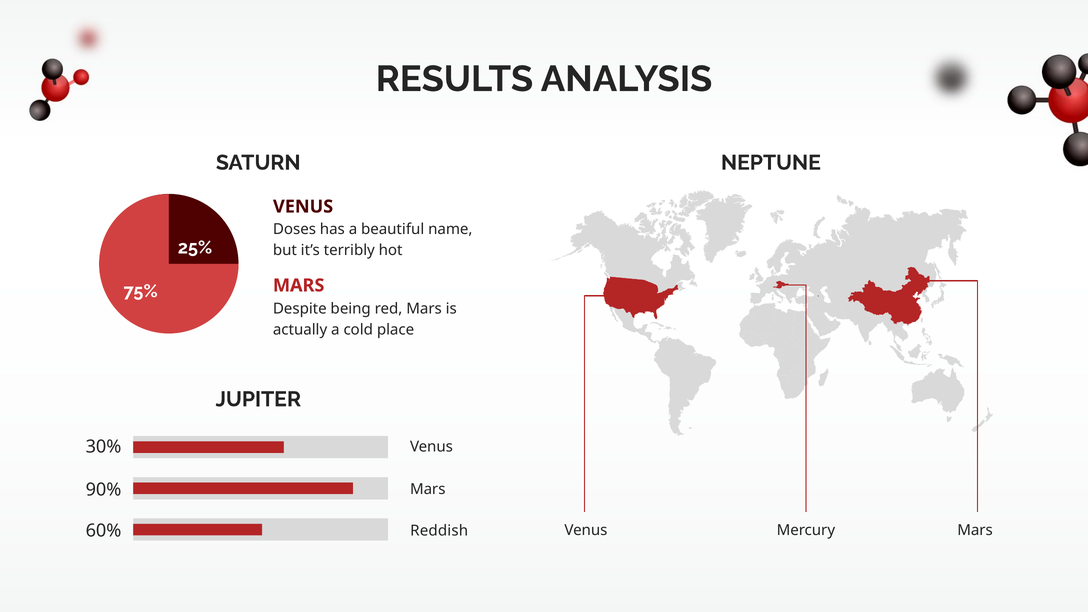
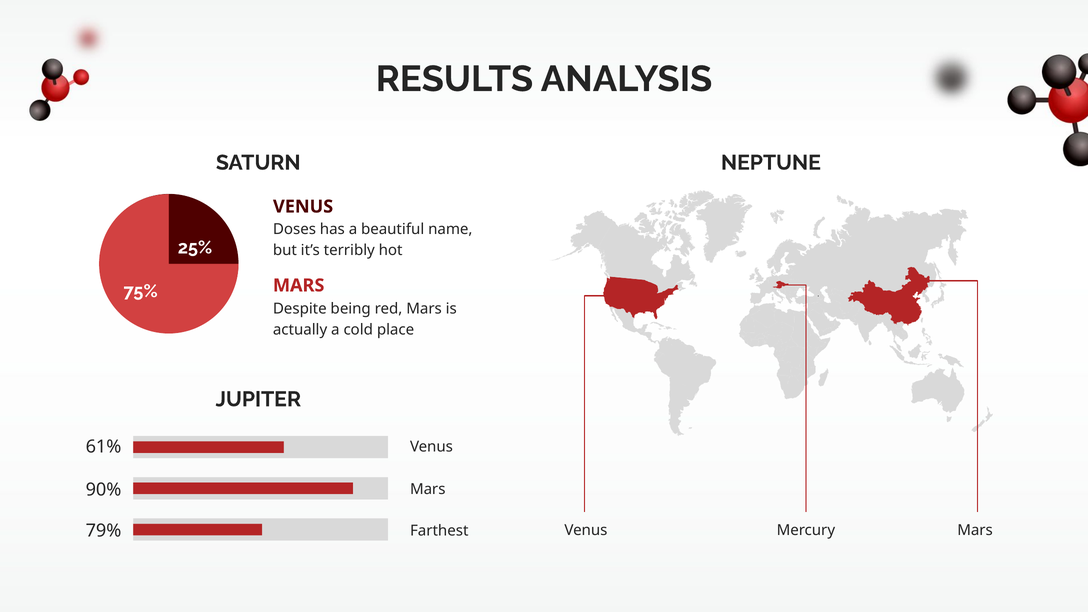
30%: 30% -> 61%
60%: 60% -> 79%
Reddish: Reddish -> Farthest
